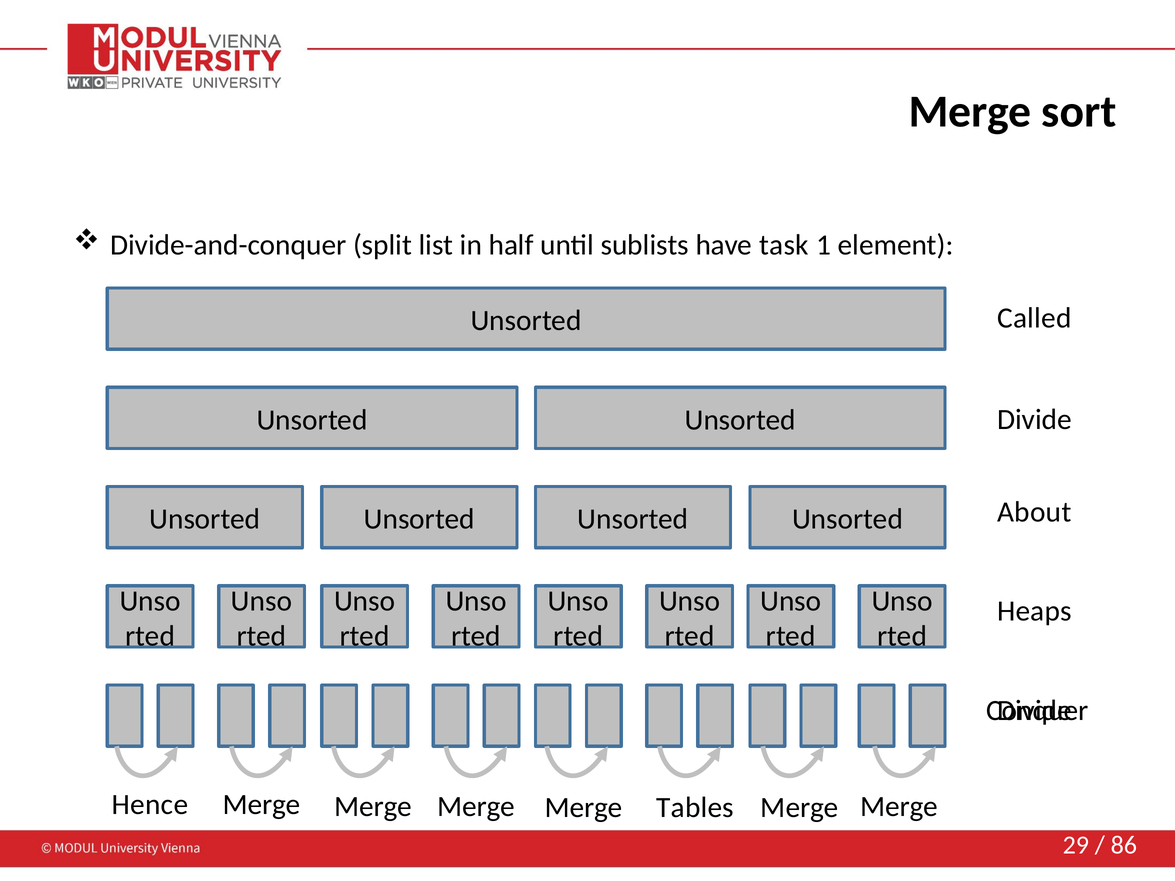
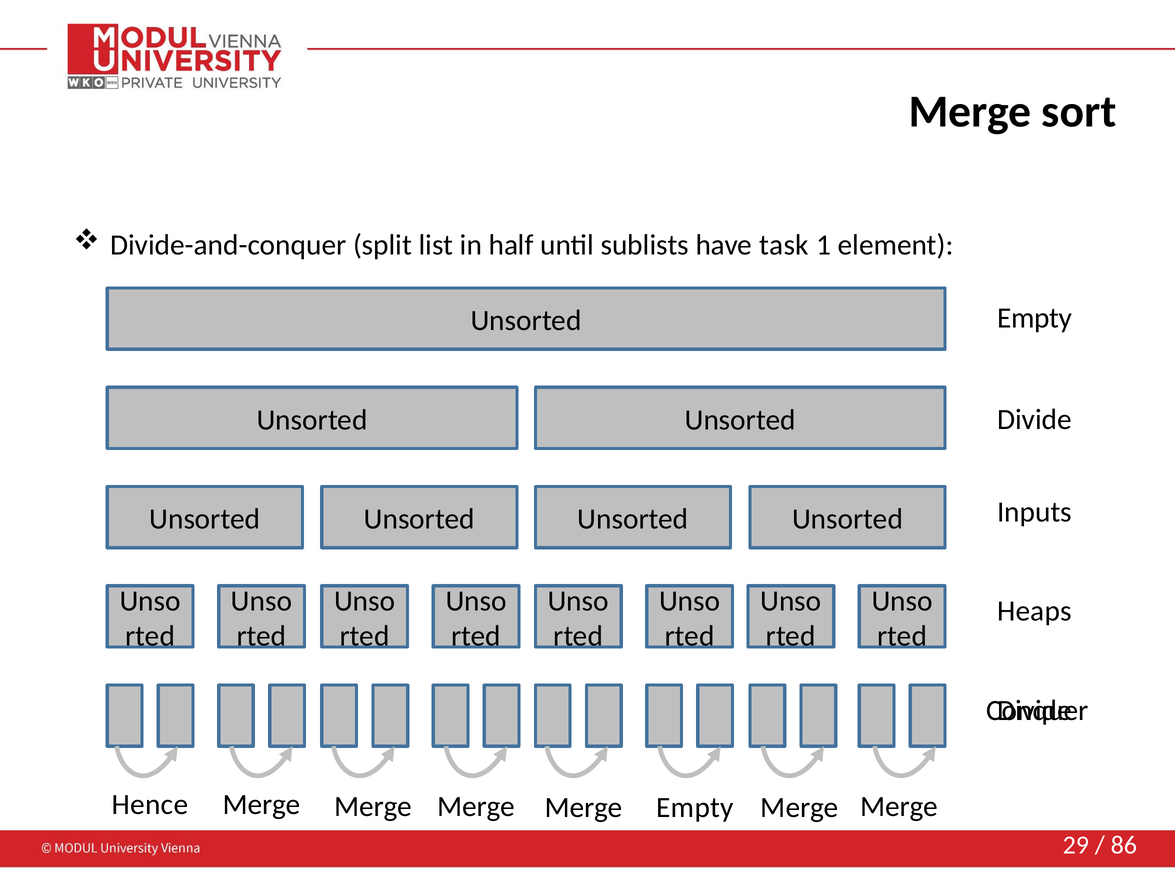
Unsorted Called: Called -> Empty
About: About -> Inputs
Merge Tables: Tables -> Empty
